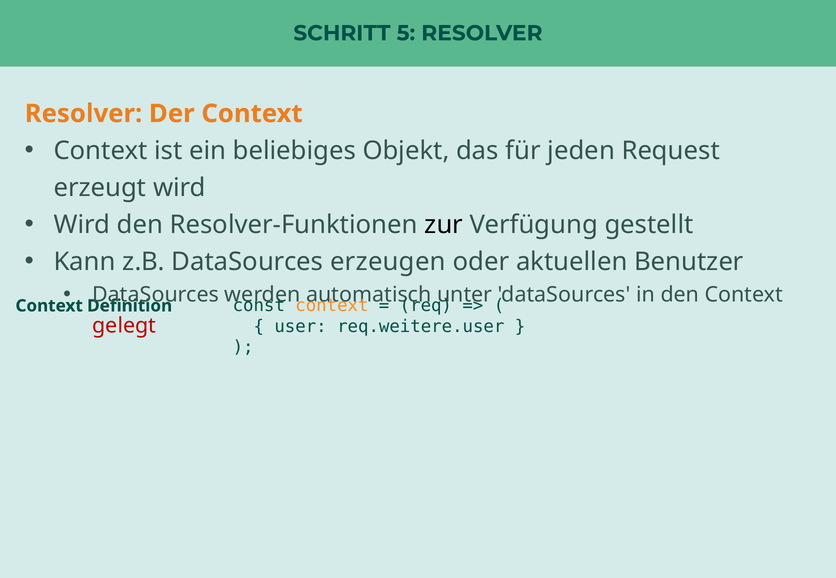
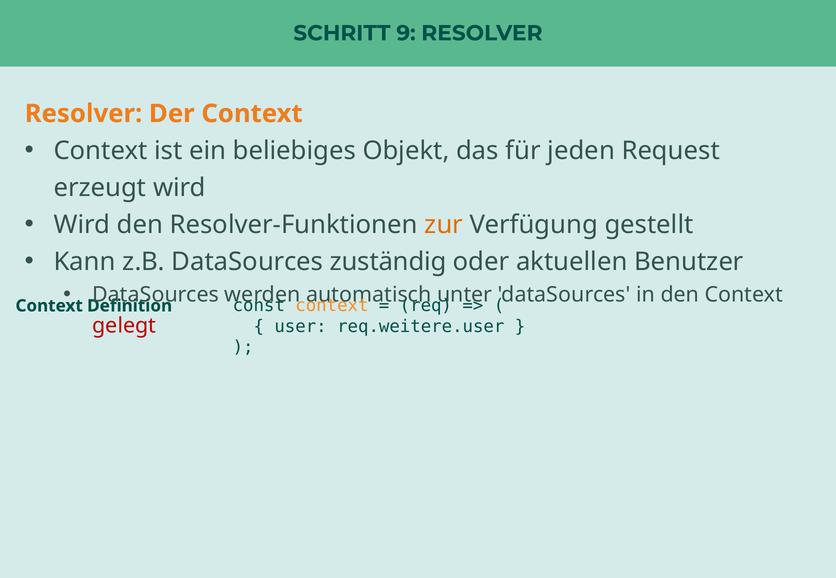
5: 5 -> 9
zur colour: black -> orange
erzeugen: erzeugen -> zuständig
